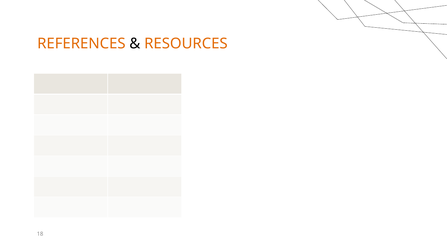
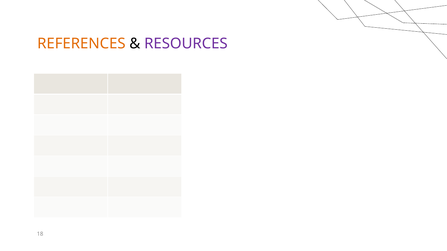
RESOURCES colour: orange -> purple
